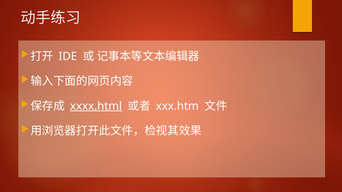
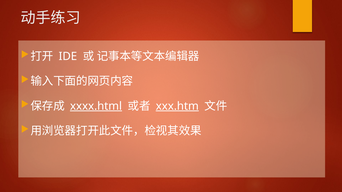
xxx.htm underline: none -> present
